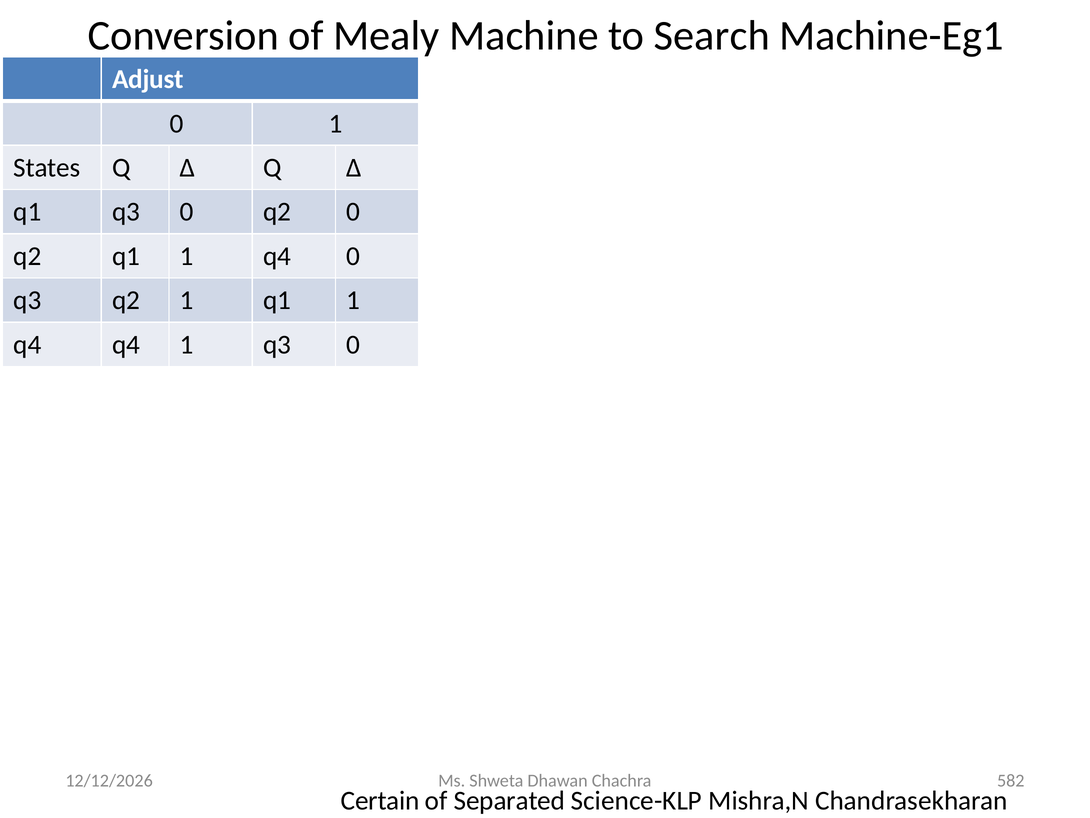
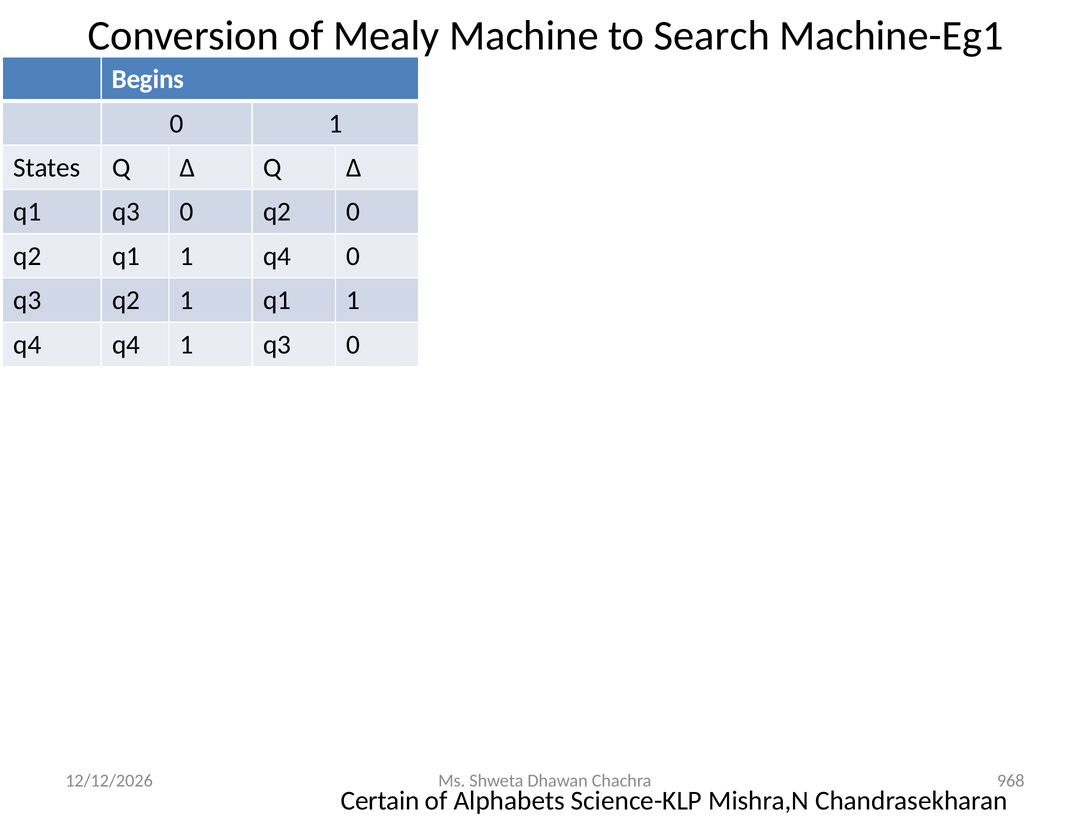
Adjust: Adjust -> Begins
582: 582 -> 968
Separated: Separated -> Alphabets
